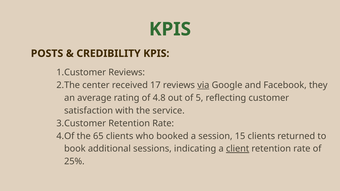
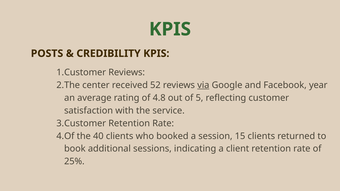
17: 17 -> 52
they: they -> year
65: 65 -> 40
client underline: present -> none
